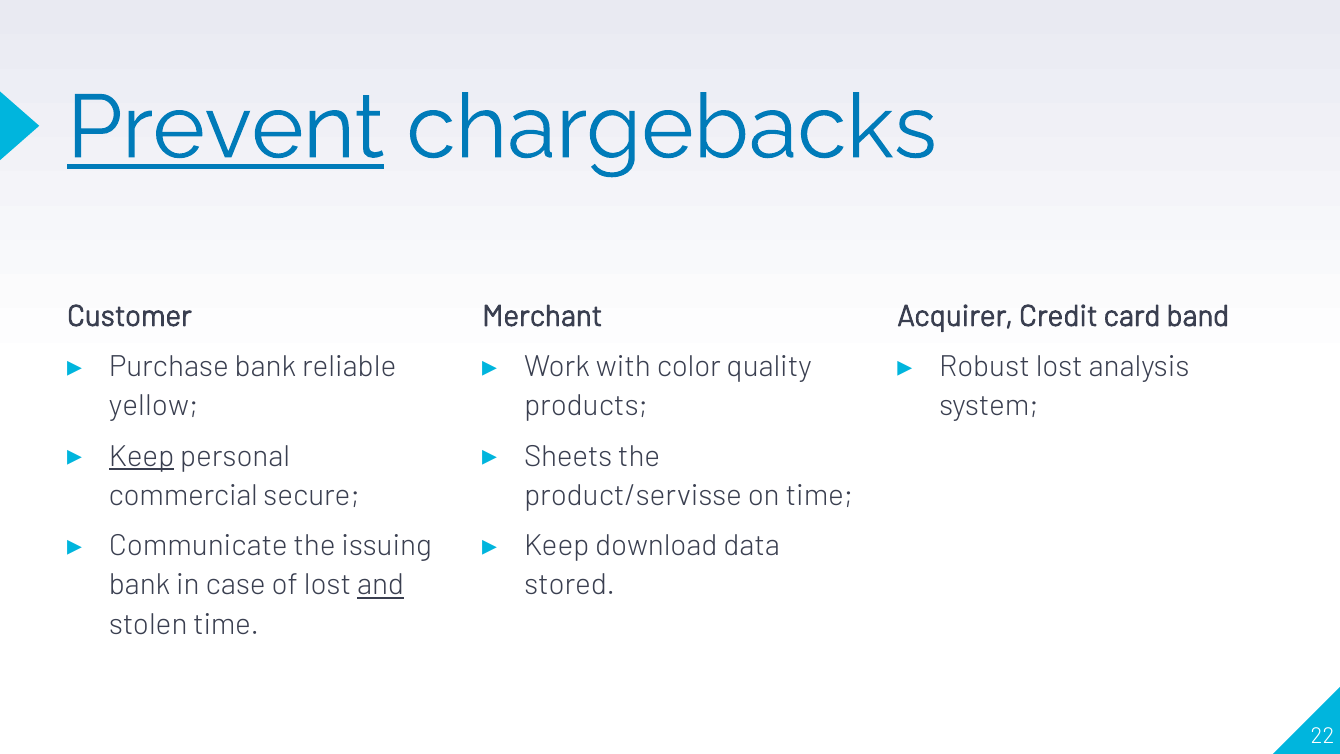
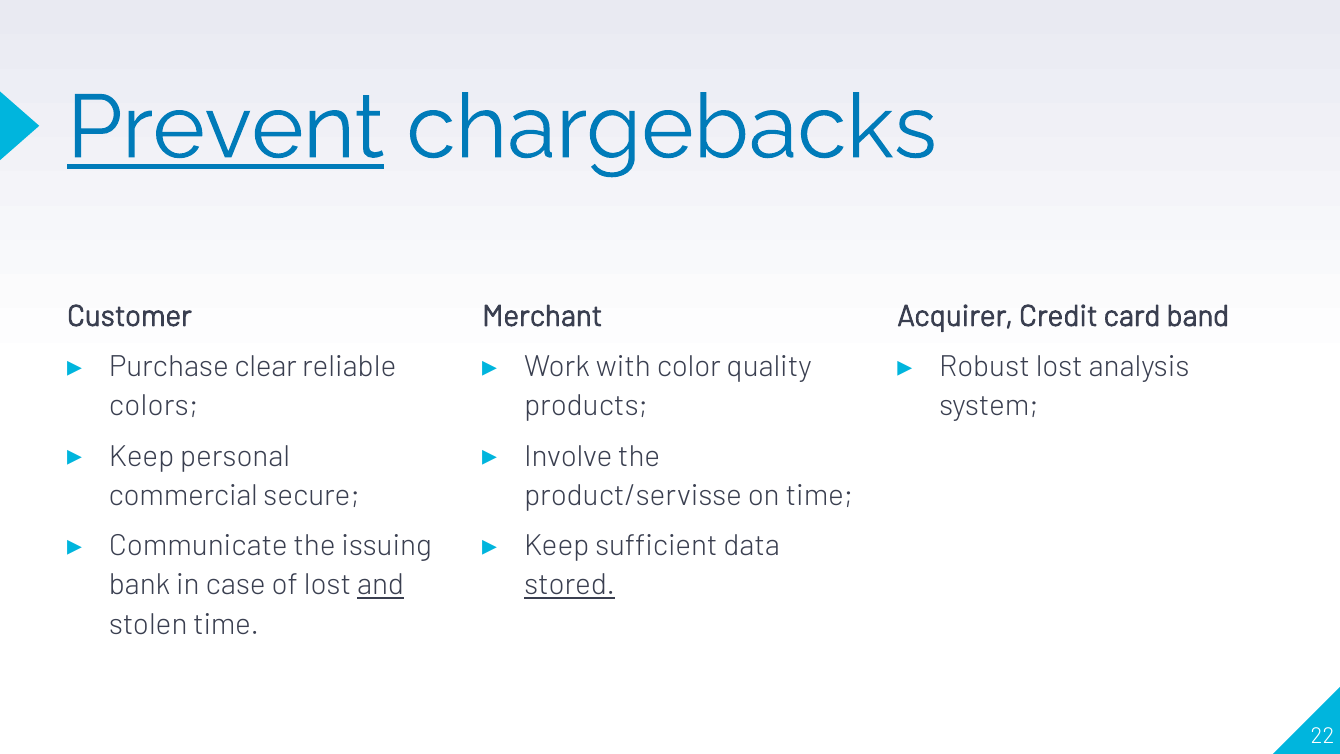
Purchase bank: bank -> clear
yellow: yellow -> colors
Keep at (142, 456) underline: present -> none
Sheets: Sheets -> Involve
download: download -> sufficient
stored underline: none -> present
